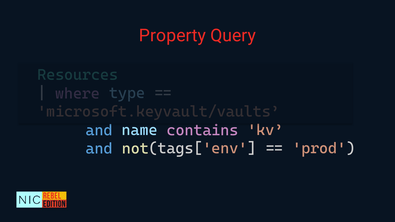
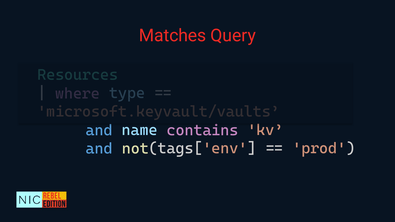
Property: Property -> Matches
